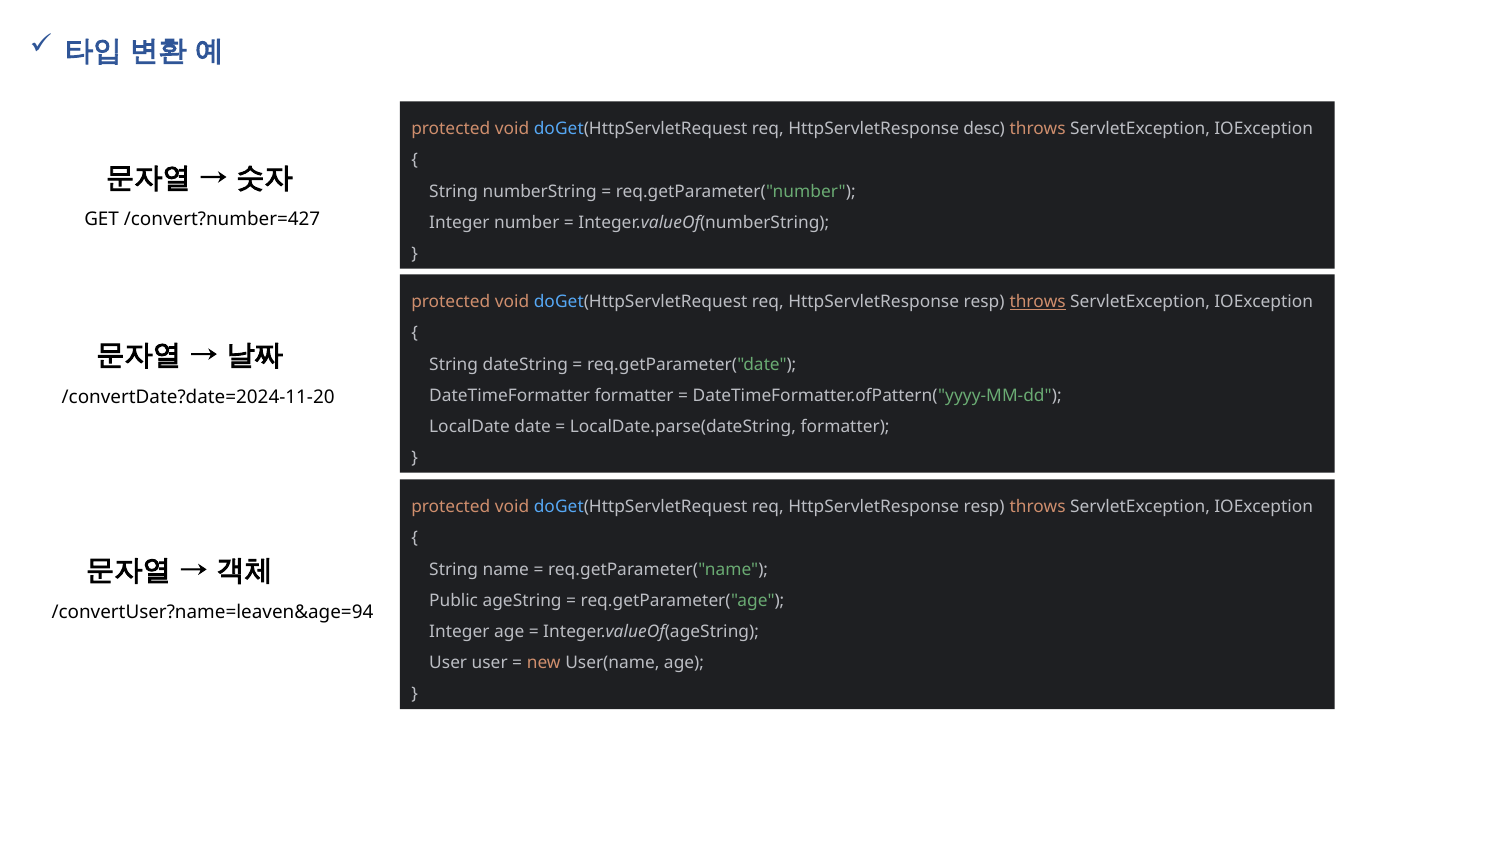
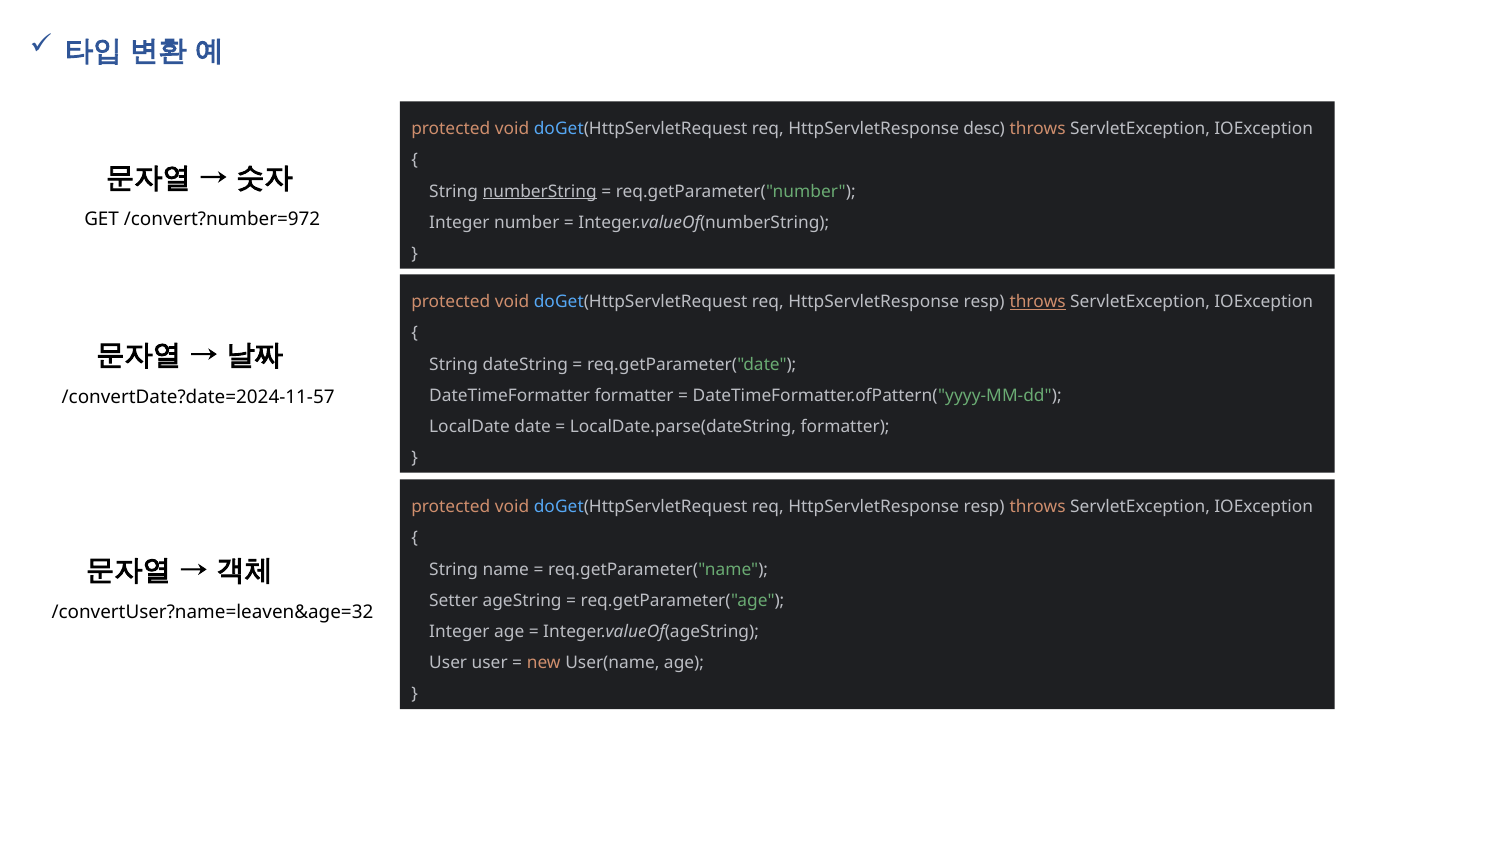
numberString underline: none -> present
/convert?number=427: /convert?number=427 -> /convert?number=972
/convertDate?date=2024-11-20: /convertDate?date=2024-11-20 -> /convertDate?date=2024-11-57
Public: Public -> Setter
/convertUser?name=leaven&age=94: /convertUser?name=leaven&age=94 -> /convertUser?name=leaven&age=32
